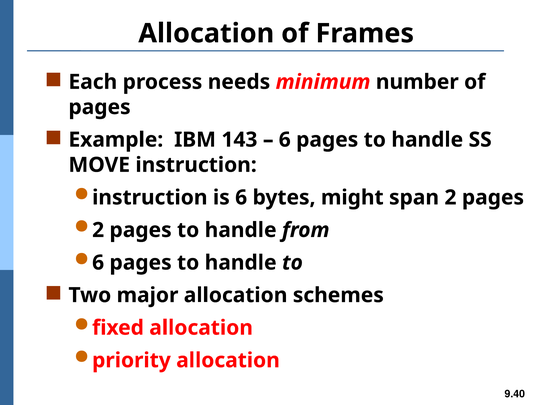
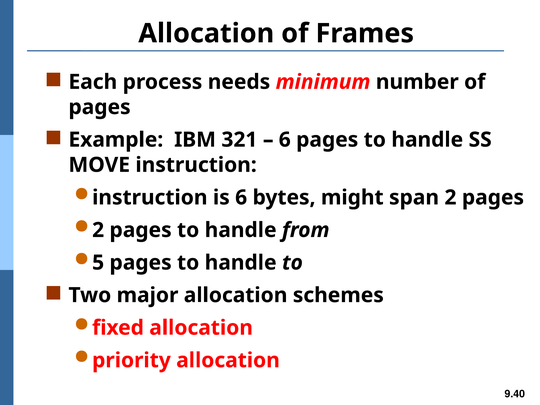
143: 143 -> 321
6 at (98, 263): 6 -> 5
